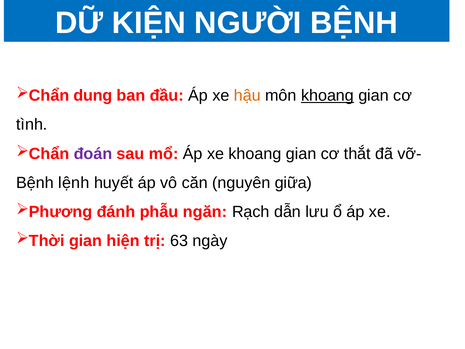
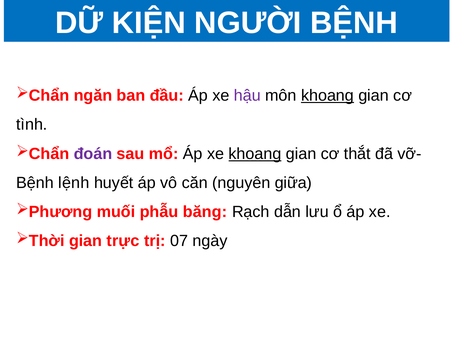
dung: dung -> ngăn
hậu colour: orange -> purple
khoang at (255, 154) underline: none -> present
đánh: đánh -> muối
ngăn: ngăn -> băng
hiện: hiện -> trực
63: 63 -> 07
